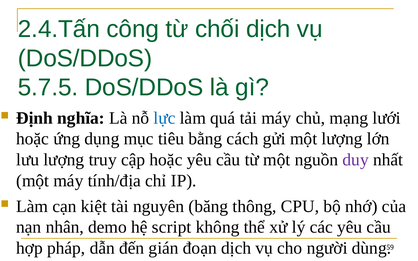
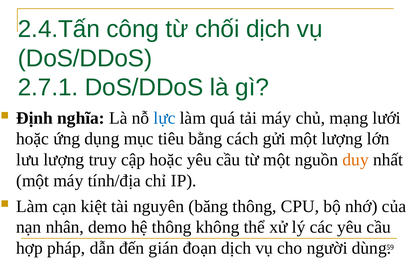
5.7.5: 5.7.5 -> 2.7.1
duy colour: purple -> orange
hệ script: script -> thông
